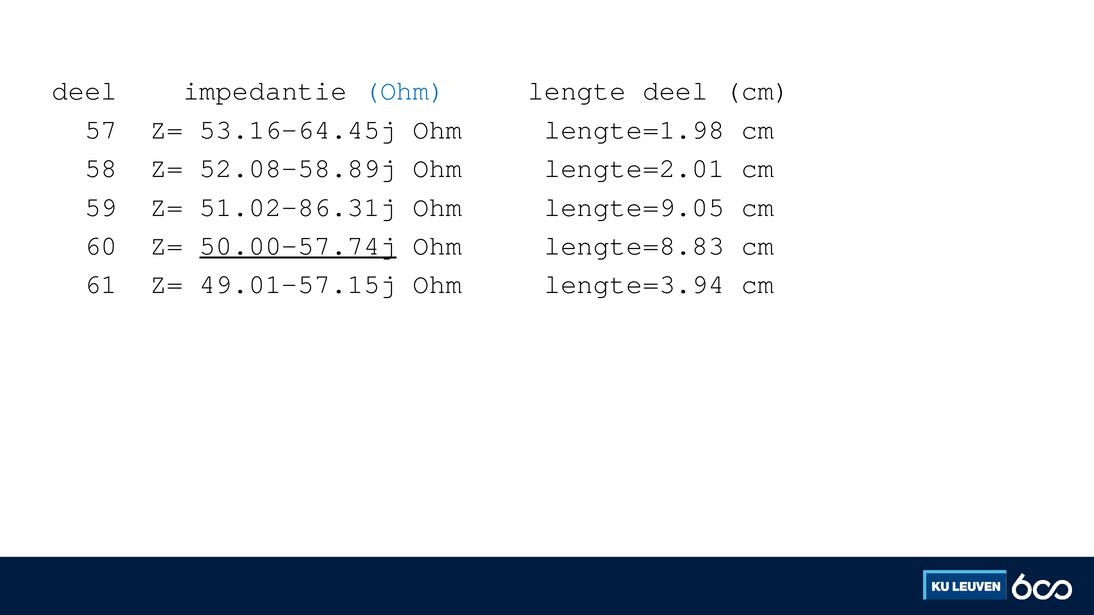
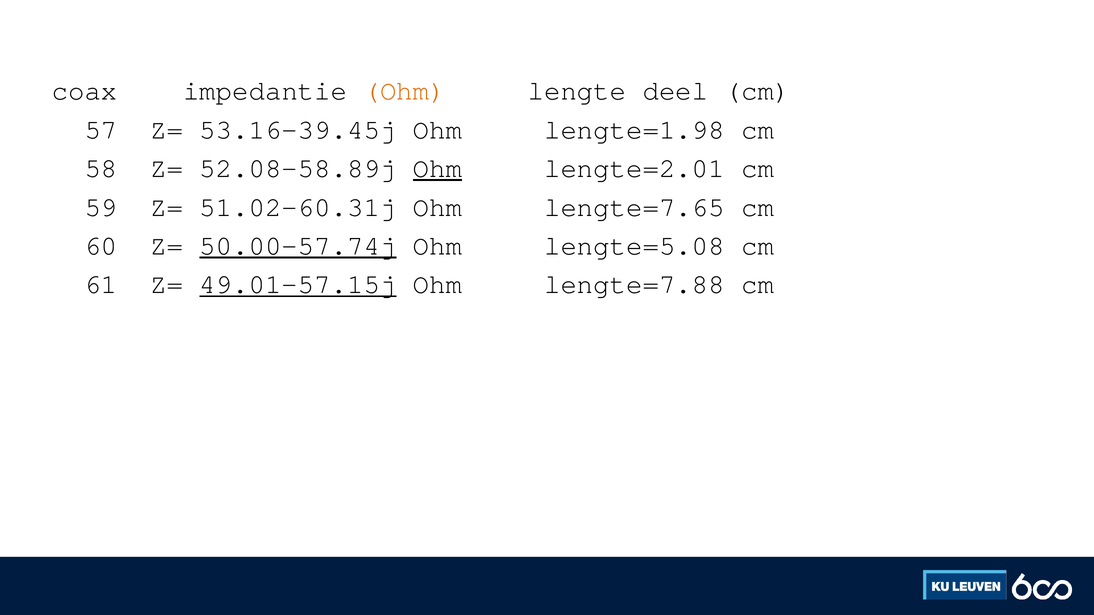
deel at (85, 91): deel -> coax
Ohm at (405, 91) colour: blue -> orange
53.16-64.45j: 53.16-64.45j -> 53.16-39.45j
Ohm at (437, 168) underline: none -> present
51.02-86.31j: 51.02-86.31j -> 51.02-60.31j
lengte=9.05: lengte=9.05 -> lengte=7.65
lengte=8.83: lengte=8.83 -> lengte=5.08
49.01-57.15j underline: none -> present
lengte=3.94: lengte=3.94 -> lengte=7.88
